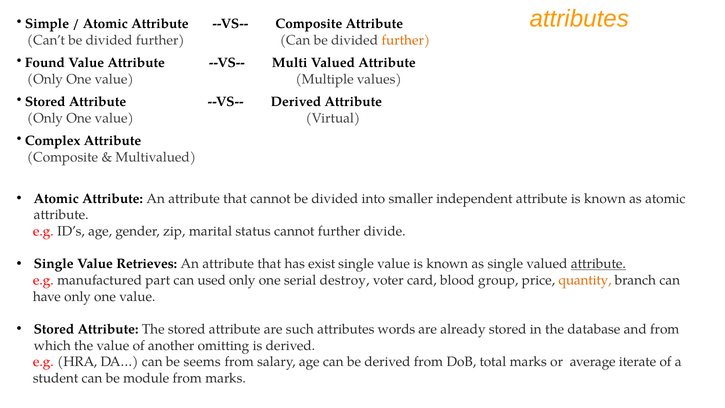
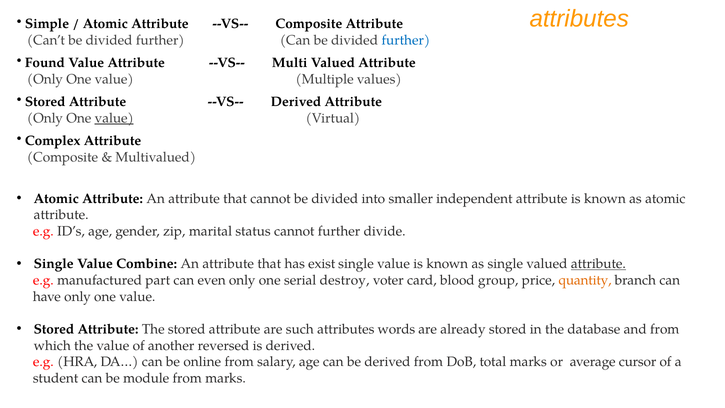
further at (406, 40) colour: orange -> blue
value at (114, 118) underline: none -> present
Retrieves: Retrieves -> Combine
used: used -> even
omitting: omitting -> reversed
seems: seems -> online
iterate: iterate -> cursor
